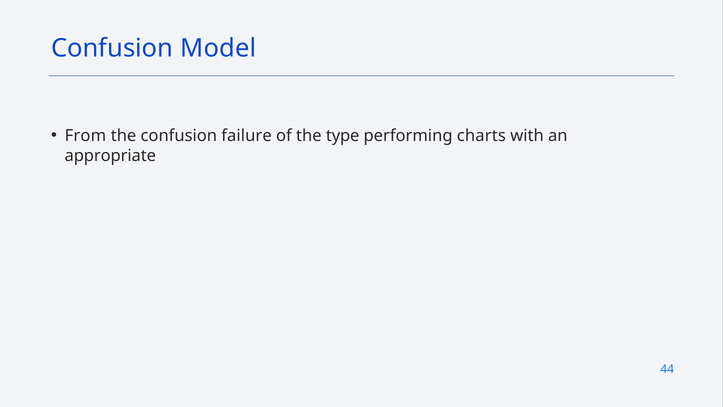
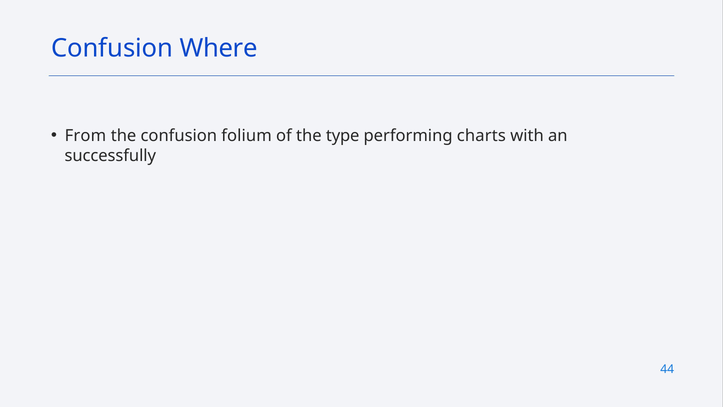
Model: Model -> Where
failure: failure -> folium
appropriate: appropriate -> successfully
